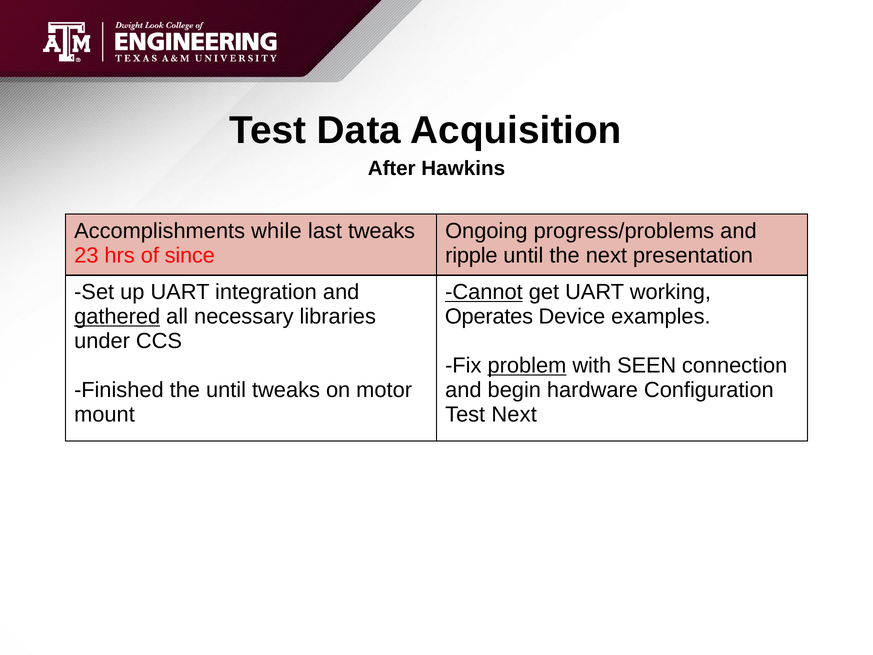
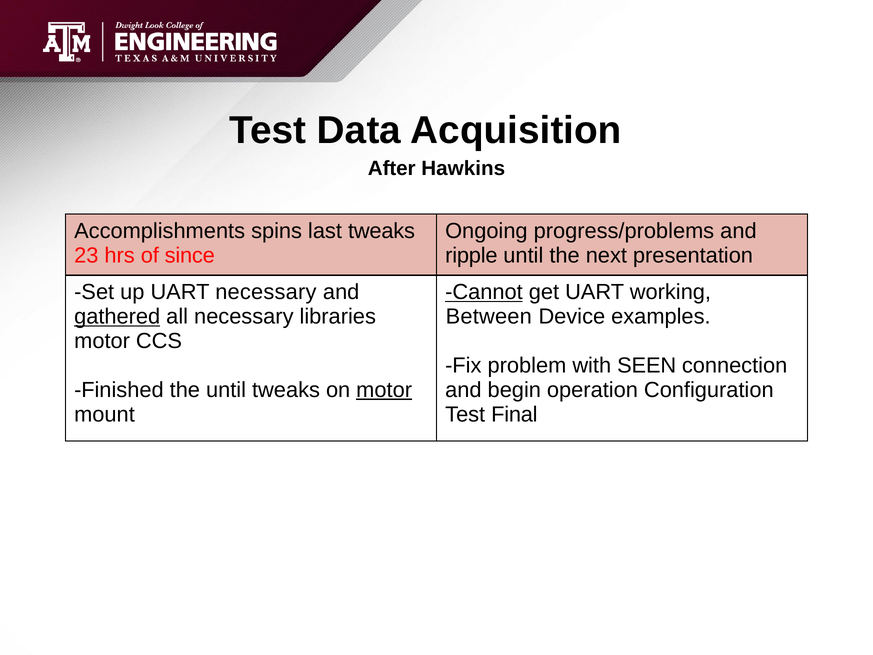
while: while -> spins
UART integration: integration -> necessary
Operates: Operates -> Between
under at (102, 341): under -> motor
problem underline: present -> none
motor at (384, 390) underline: none -> present
hardware: hardware -> operation
Test Next: Next -> Final
